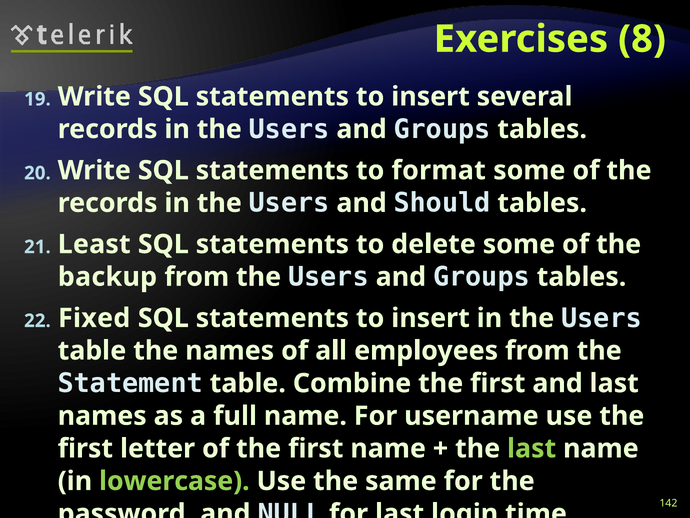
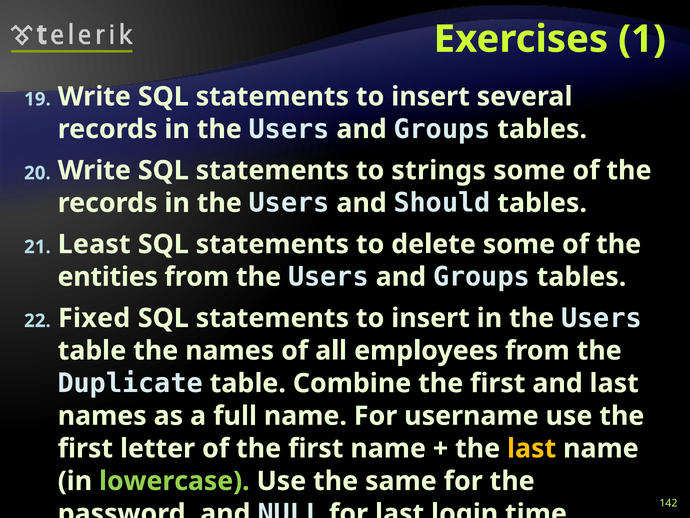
8: 8 -> 1
format: format -> strings
backup: backup -> entities
Statement: Statement -> Duplicate
last at (532, 448) colour: light green -> yellow
